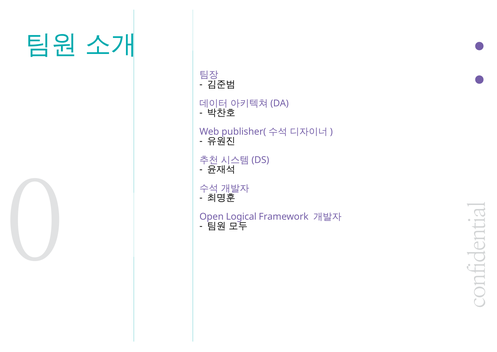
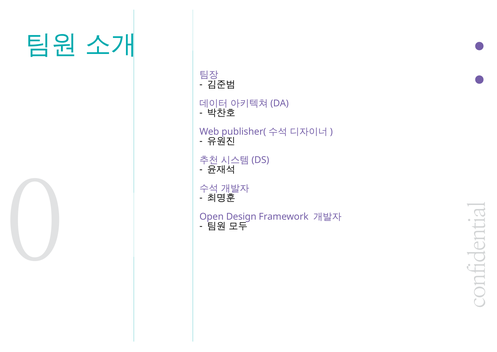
Logical: Logical -> Design
